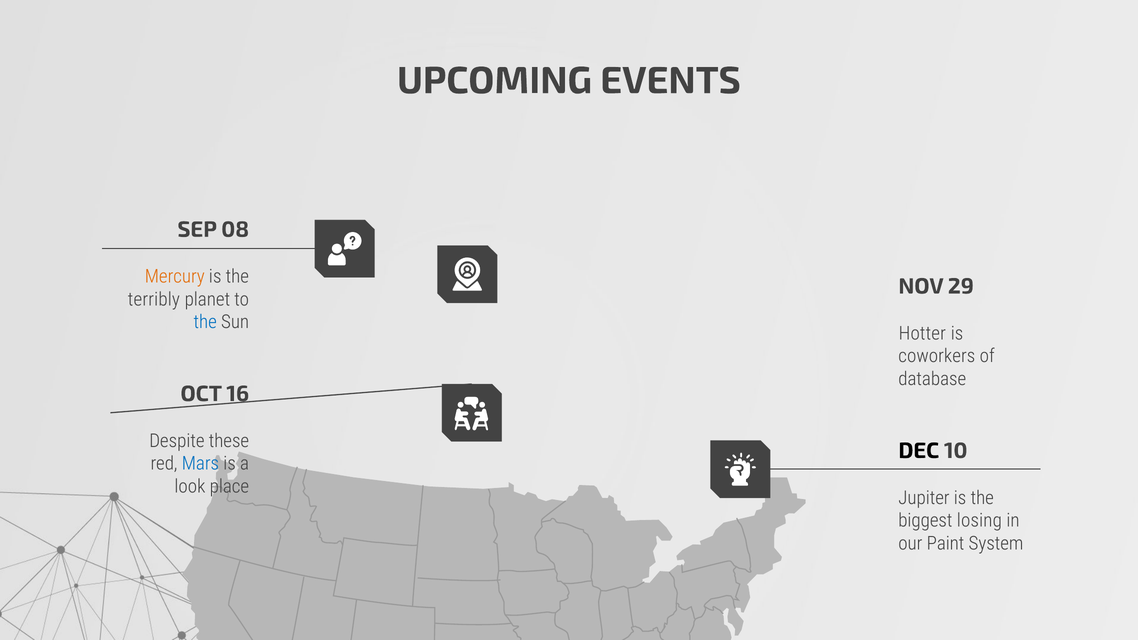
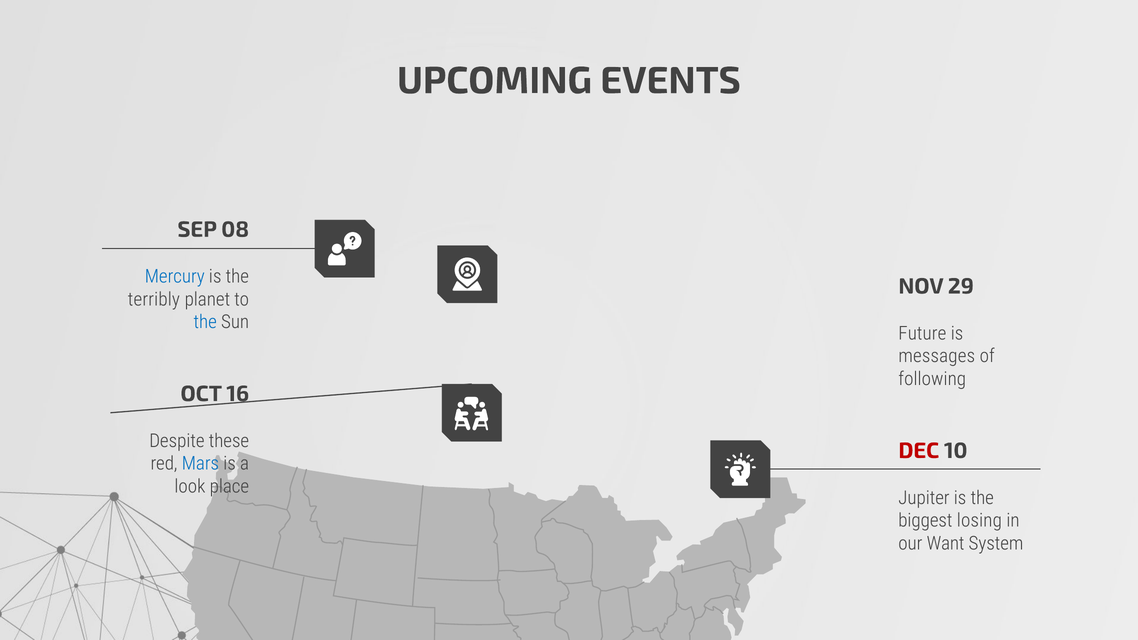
Mercury colour: orange -> blue
Hotter: Hotter -> Future
coworkers: coworkers -> messages
database: database -> following
DEC colour: black -> red
Paint: Paint -> Want
